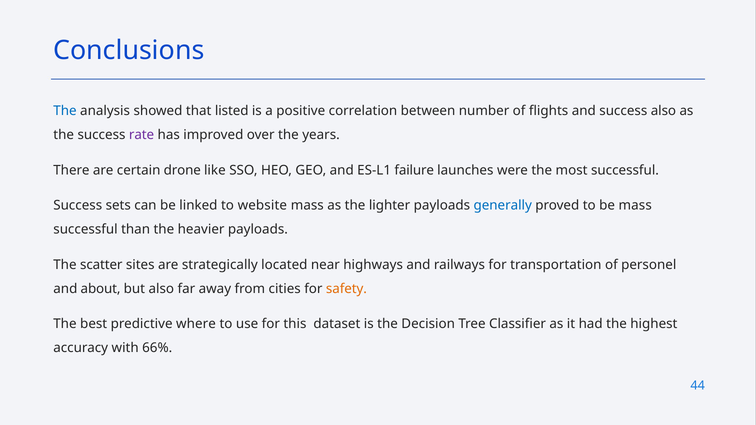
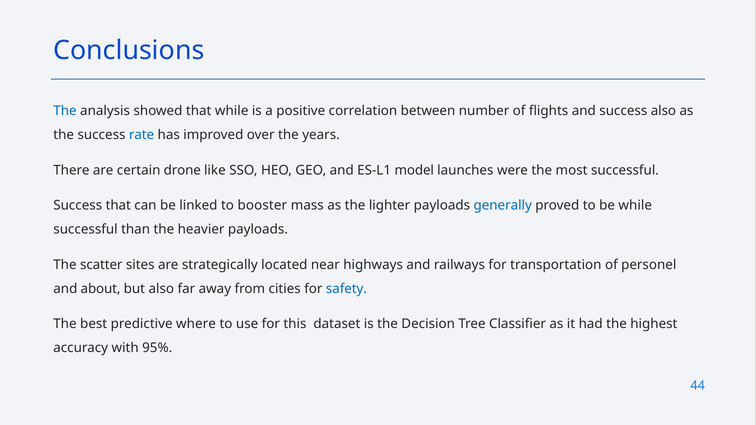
that listed: listed -> while
rate colour: purple -> blue
failure: failure -> model
Success sets: sets -> that
website: website -> booster
be mass: mass -> while
safety colour: orange -> blue
66%: 66% -> 95%
